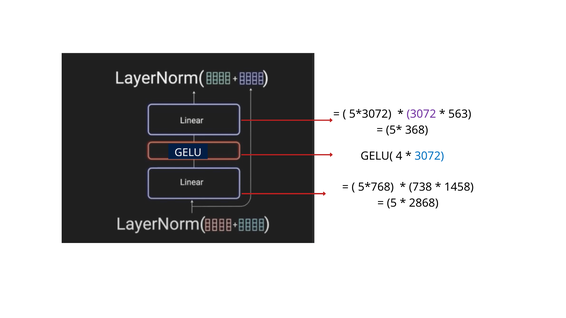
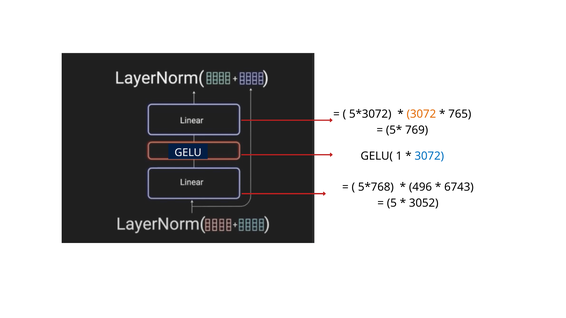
3072 at (421, 114) colour: purple -> orange
563: 563 -> 765
368: 368 -> 769
4: 4 -> 1
738: 738 -> 496
1458: 1458 -> 6743
2868: 2868 -> 3052
